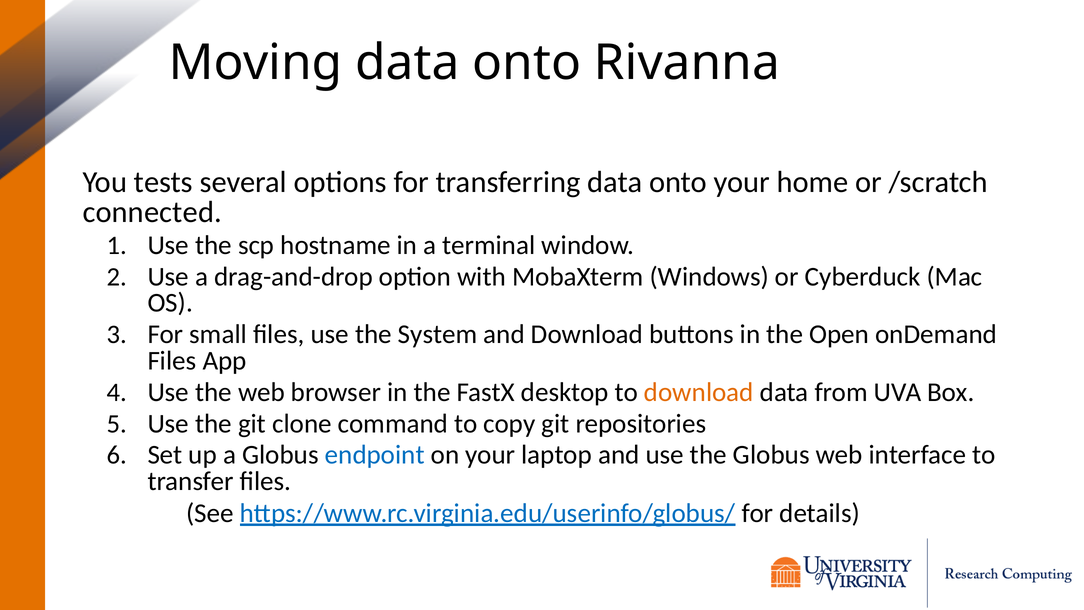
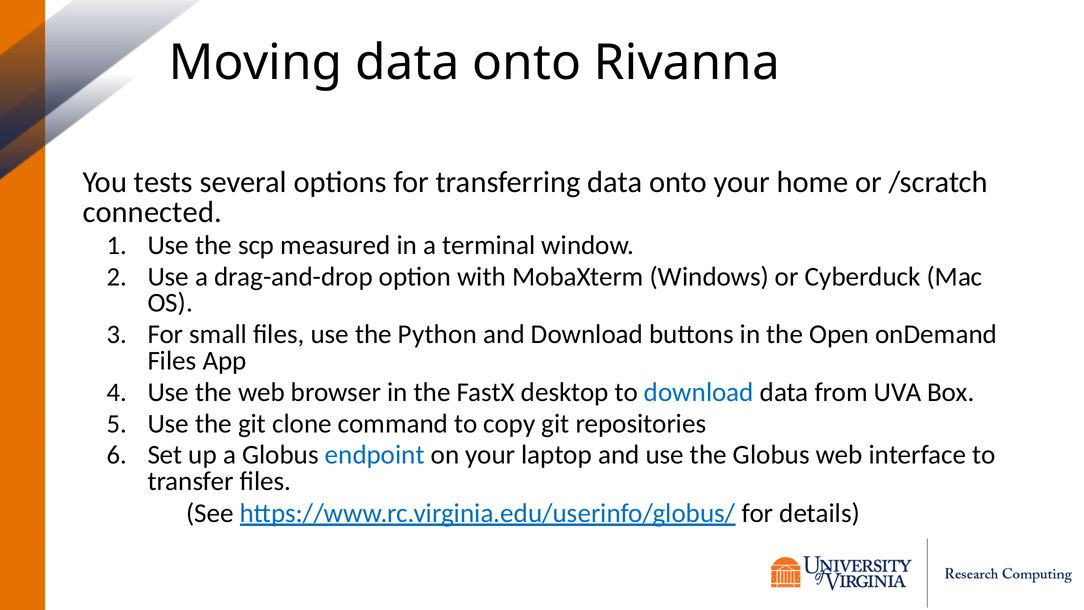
hostname: hostname -> measured
System: System -> Python
download at (699, 392) colour: orange -> blue
